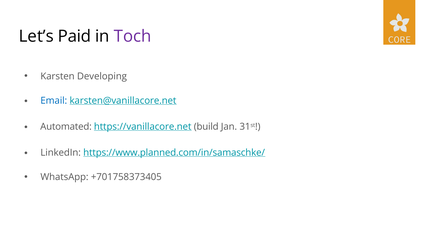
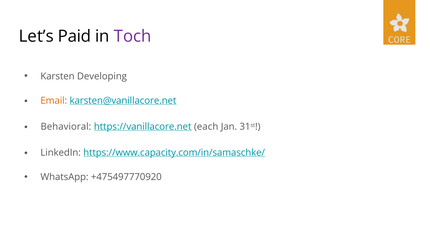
Email colour: blue -> orange
Automated: Automated -> Behavioral
build: build -> each
https://www.planned.com/in/samaschke/: https://www.planned.com/in/samaschke/ -> https://www.capacity.com/in/samaschke/
+701758373405: +701758373405 -> +475497770920
